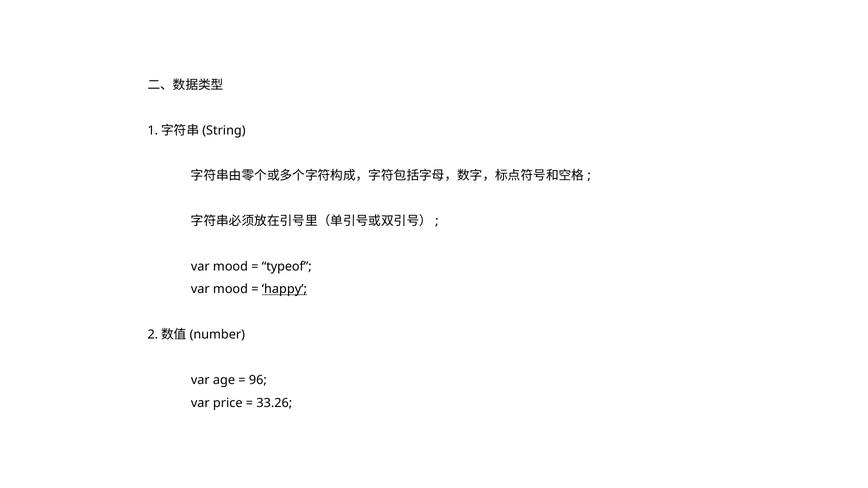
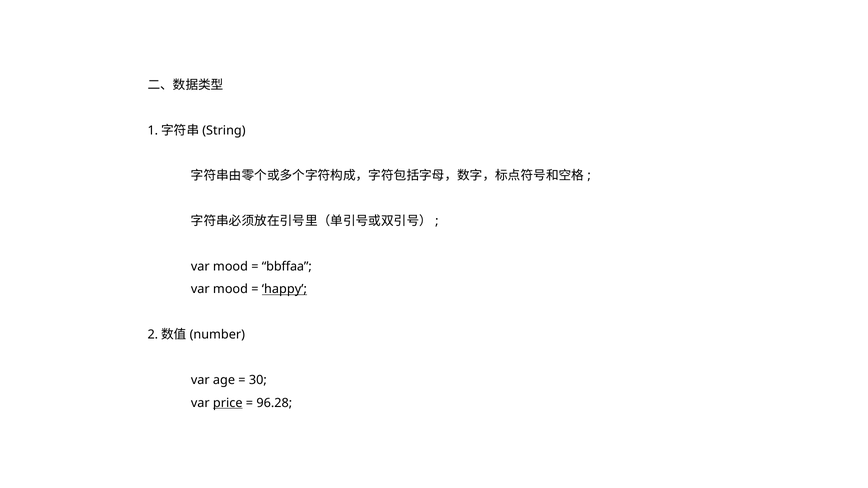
typeof: typeof -> bbffaa
96: 96 -> 30
price underline: none -> present
33.26: 33.26 -> 96.28
